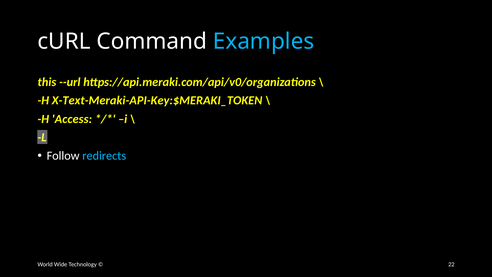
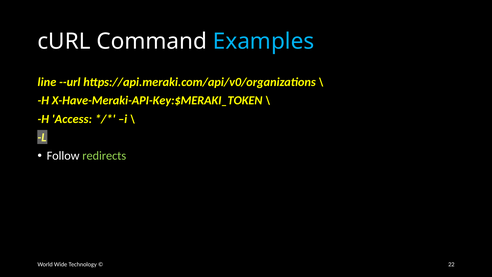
this: this -> line
X-Text-Meraki-API-Key:$MERAKI_TOKEN: X-Text-Meraki-API-Key:$MERAKI_TOKEN -> X-Have-Meraki-API-Key:$MERAKI_TOKEN
redirects colour: light blue -> light green
